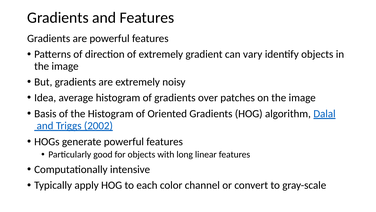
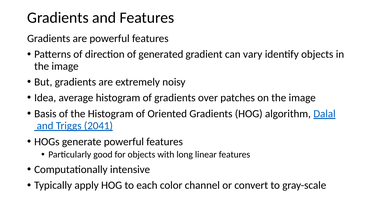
of extremely: extremely -> generated
2002: 2002 -> 2041
